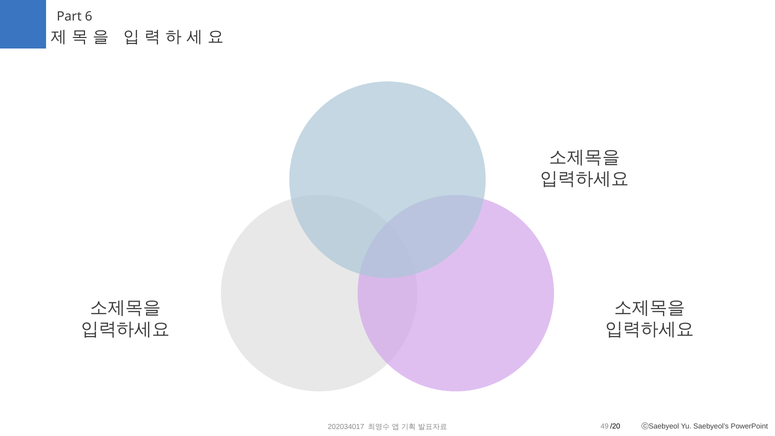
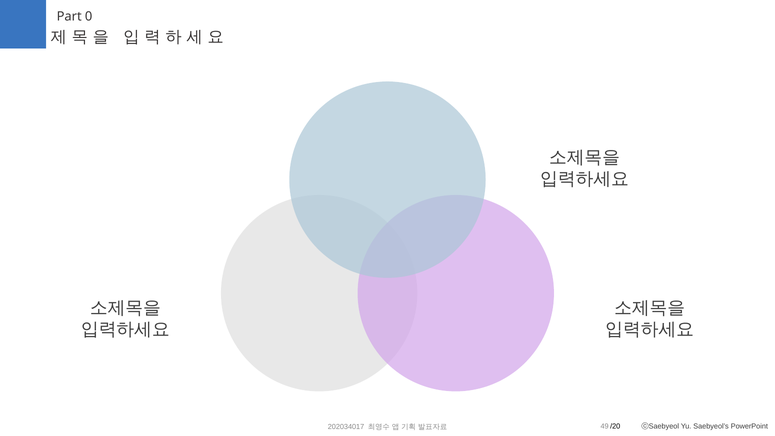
6: 6 -> 0
